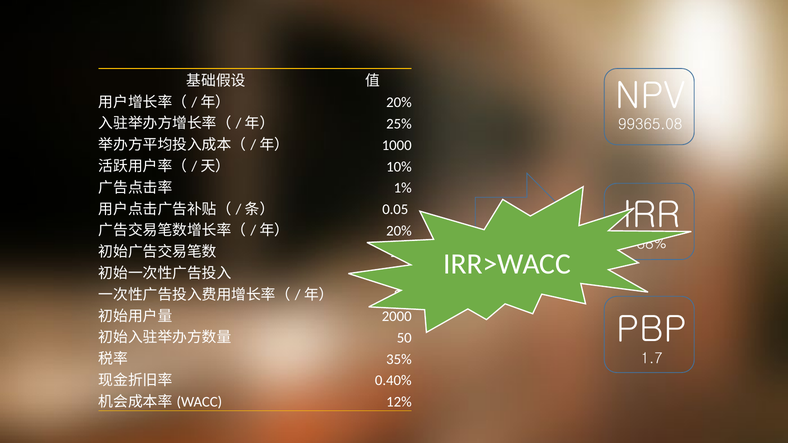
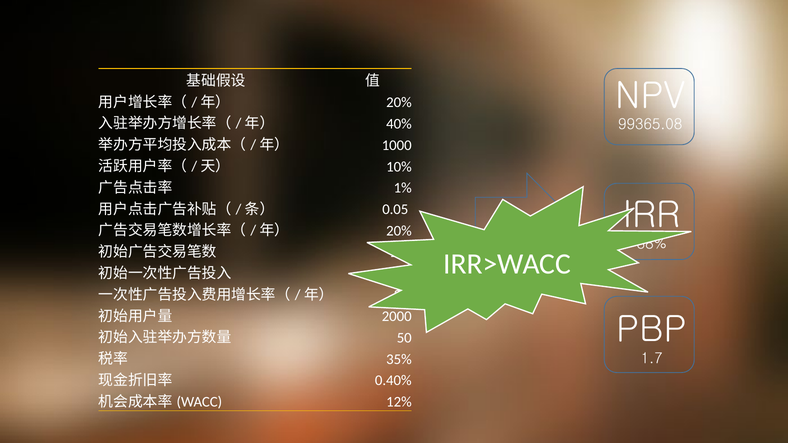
25%: 25% -> 40%
